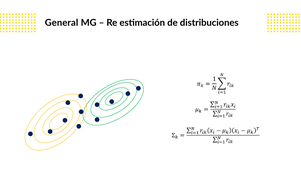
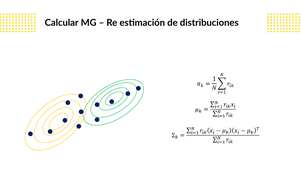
General: General -> Calcular
